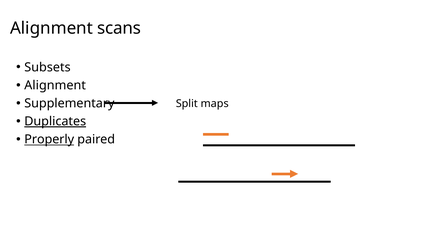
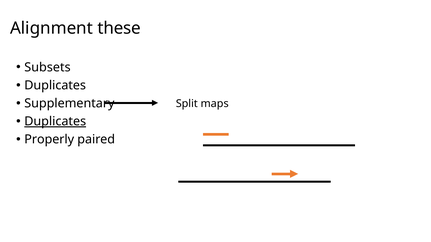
scans: scans -> these
Alignment at (55, 86): Alignment -> Duplicates
Properly underline: present -> none
